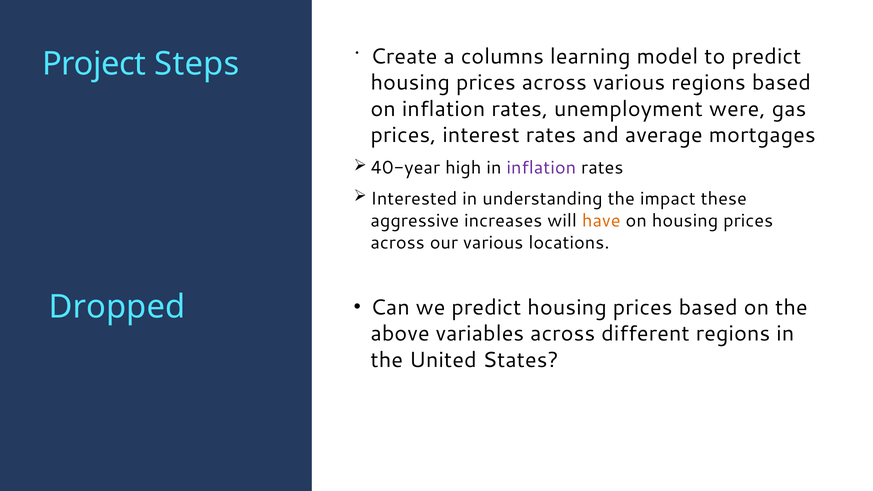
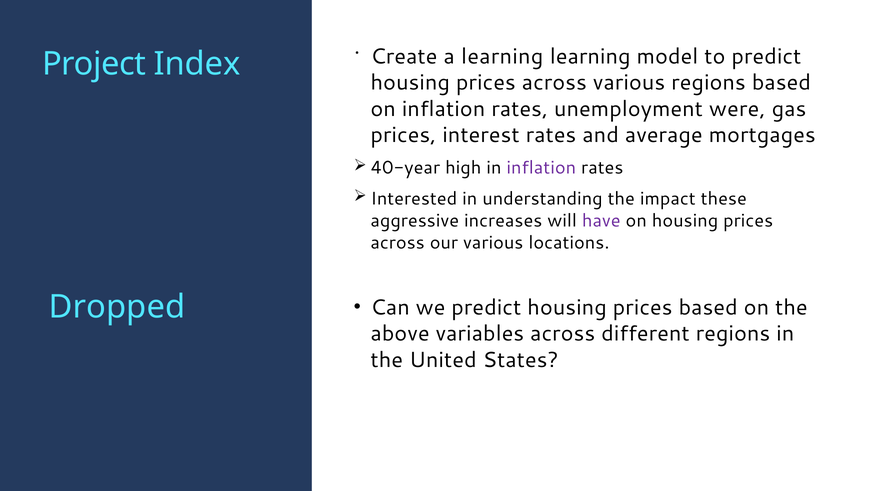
Steps: Steps -> Index
a columns: columns -> learning
have colour: orange -> purple
